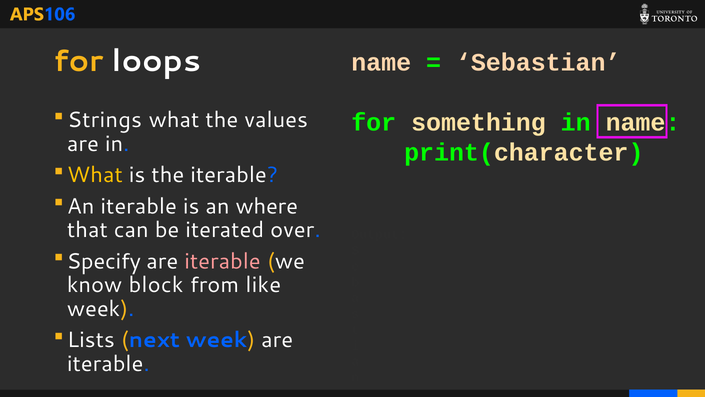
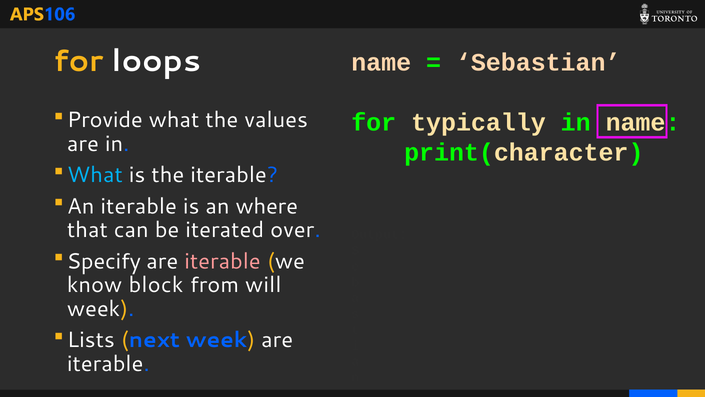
Strings: Strings -> Provide
something: something -> typically
What at (95, 175) colour: yellow -> light blue
like: like -> will
